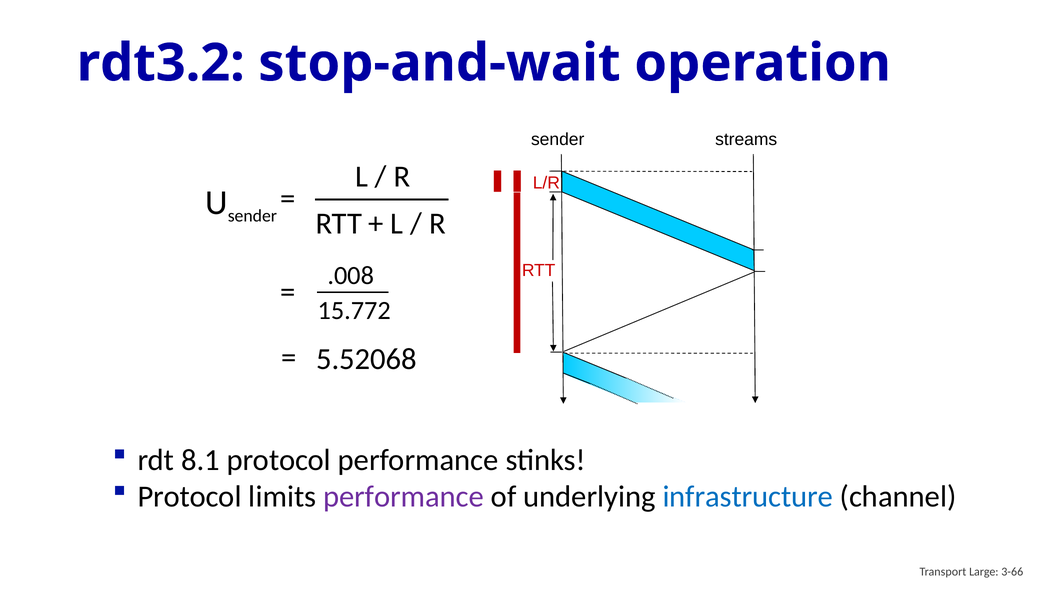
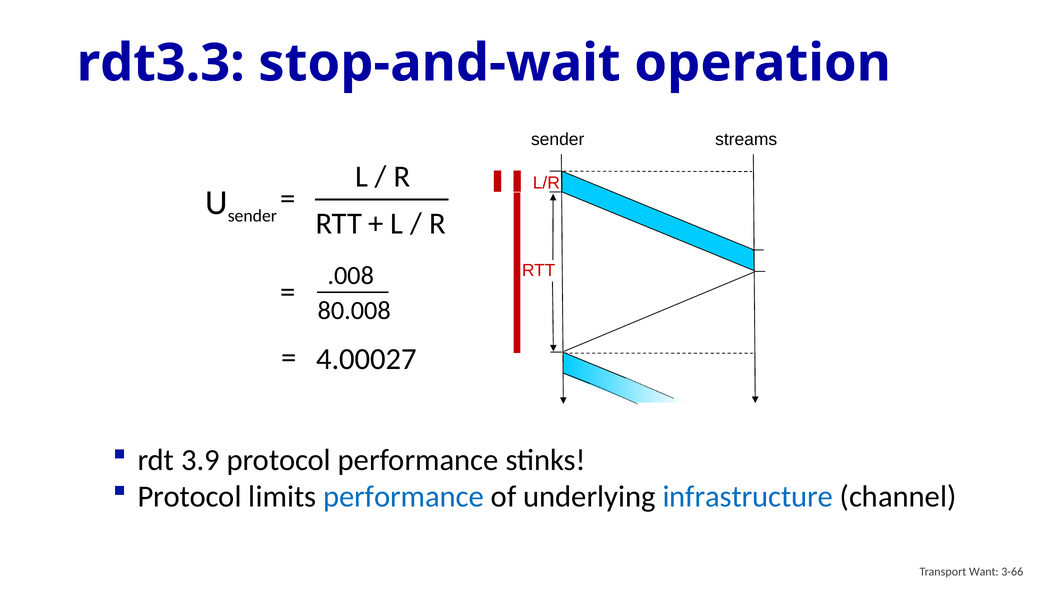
rdt3.2: rdt3.2 -> rdt3.3
15.772: 15.772 -> 80.008
5.52068: 5.52068 -> 4.00027
8.1: 8.1 -> 3.9
performance at (404, 497) colour: purple -> blue
Large: Large -> Want
